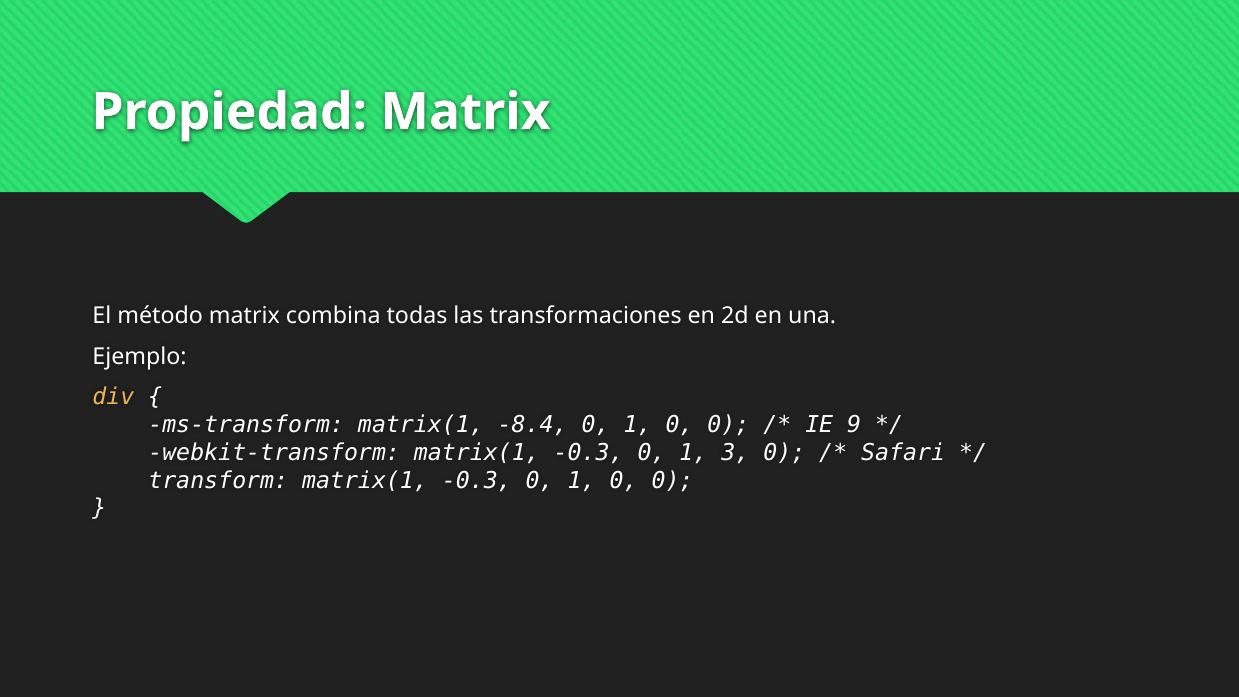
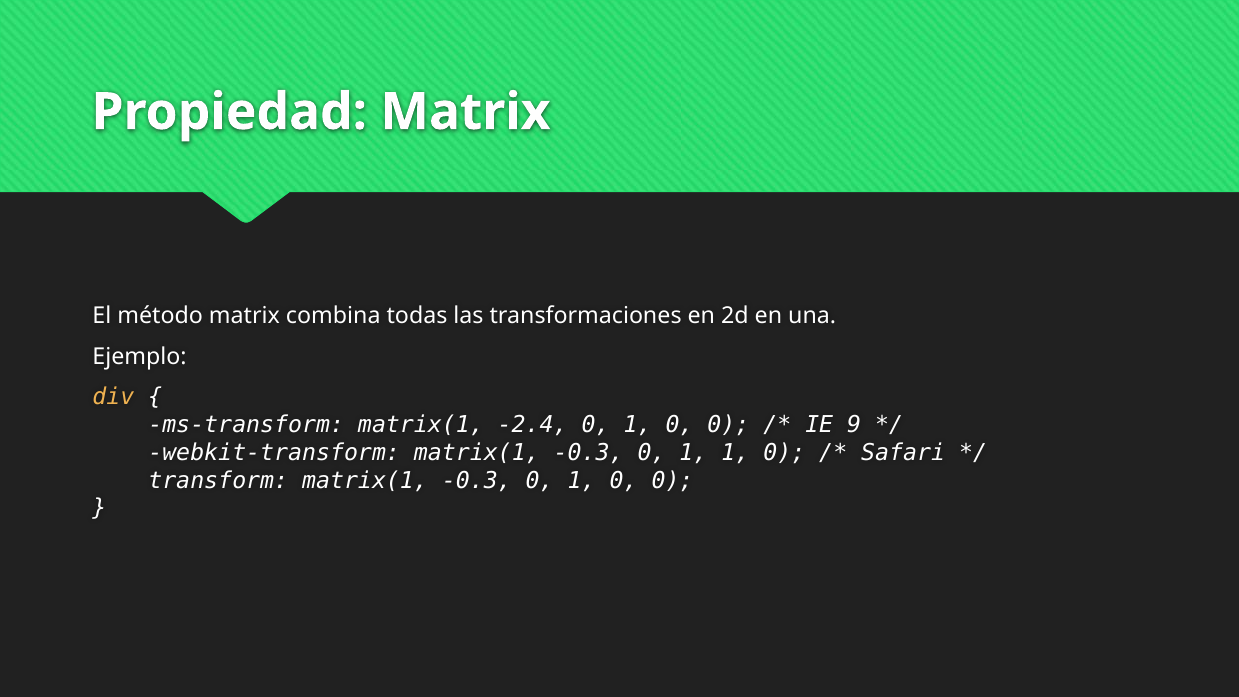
-8.4: -8.4 -> -2.4
1 3: 3 -> 1
